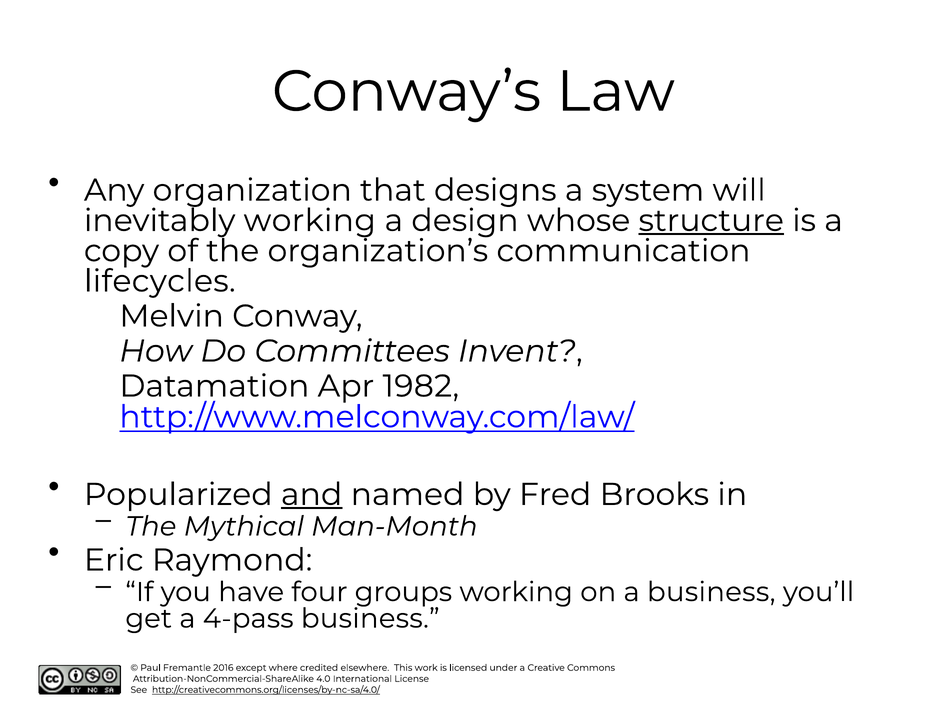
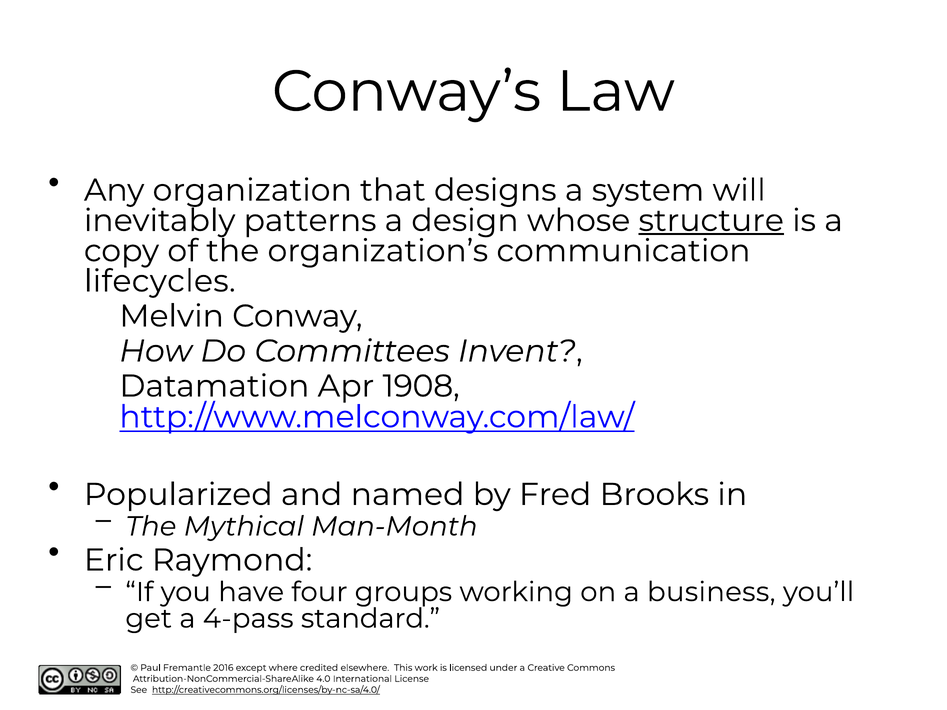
inevitably working: working -> patterns
1982: 1982 -> 1908
and underline: present -> none
4-pass business: business -> standard
